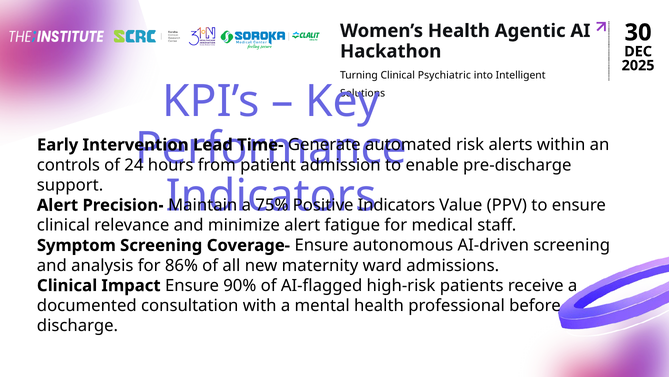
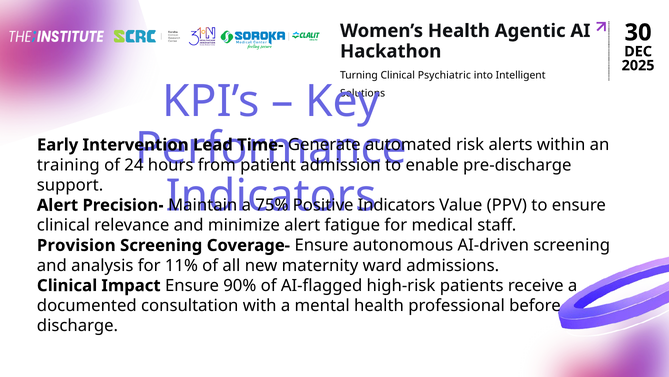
controls: controls -> training
Symptom: Symptom -> Provision
86%: 86% -> 11%
